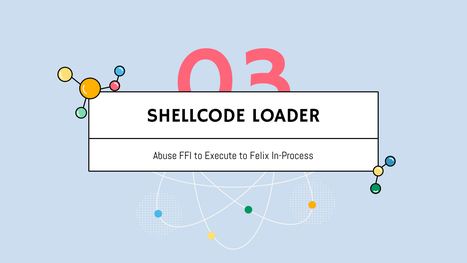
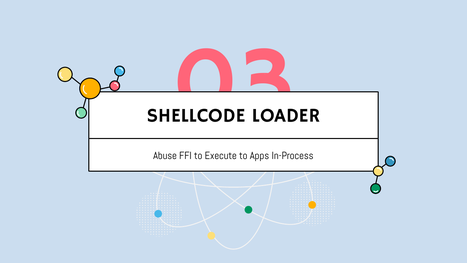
Felix: Felix -> Apps
